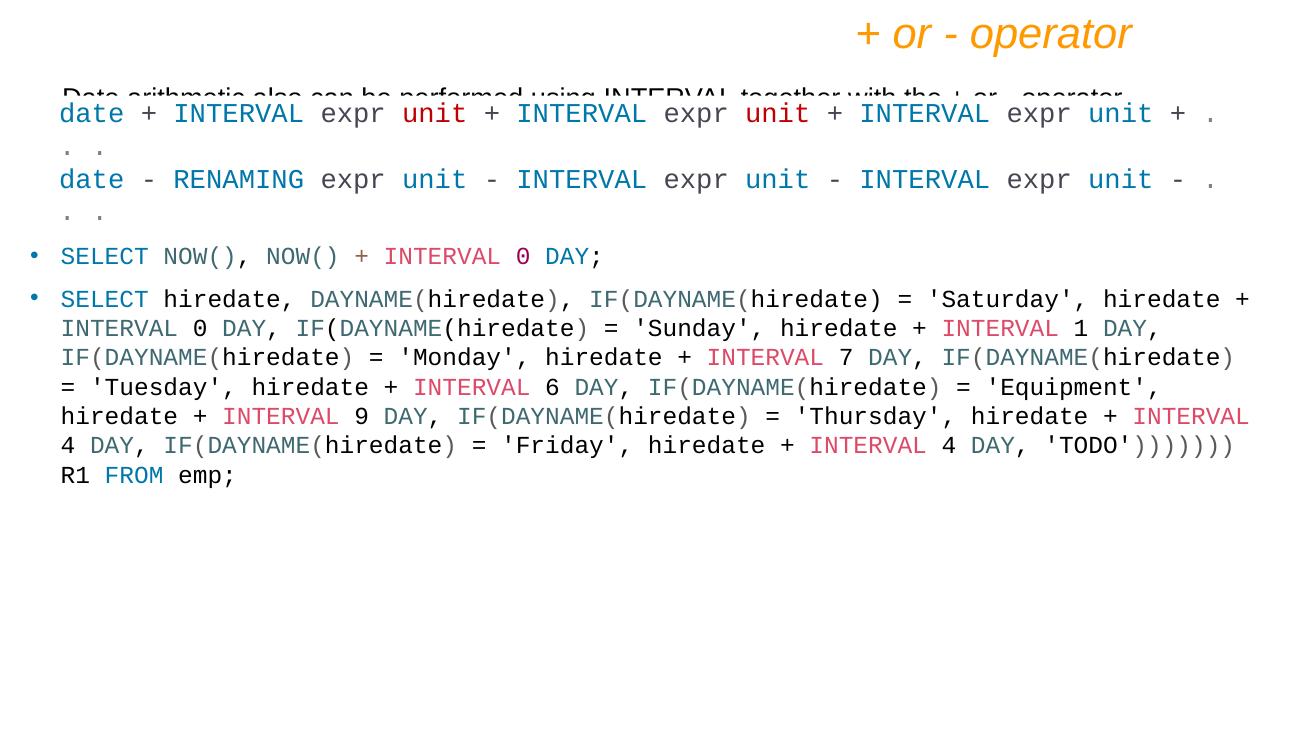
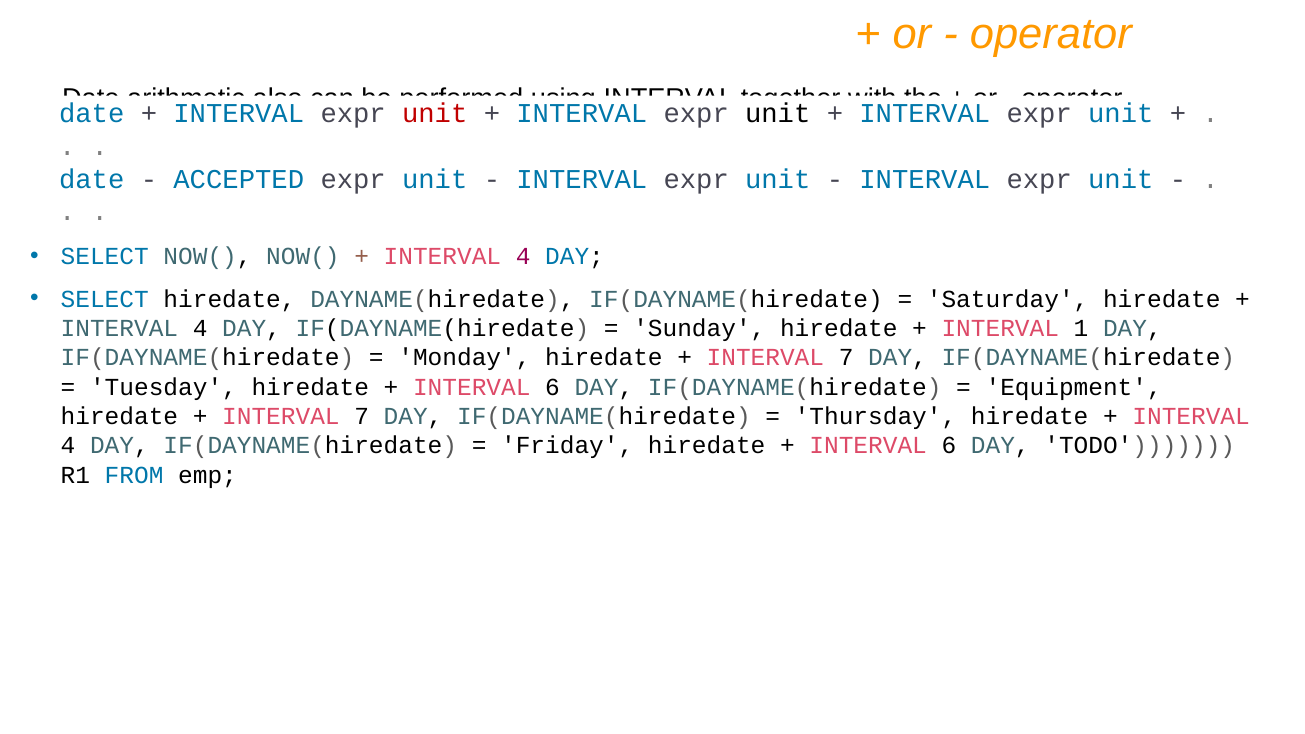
unit at (778, 114) colour: red -> black
RENAMING: RENAMING -> ACCEPTED
0 at (523, 257): 0 -> 4
0 at (200, 328): 0 -> 4
9 at (362, 416): 9 -> 7
4 at (949, 446): 4 -> 6
